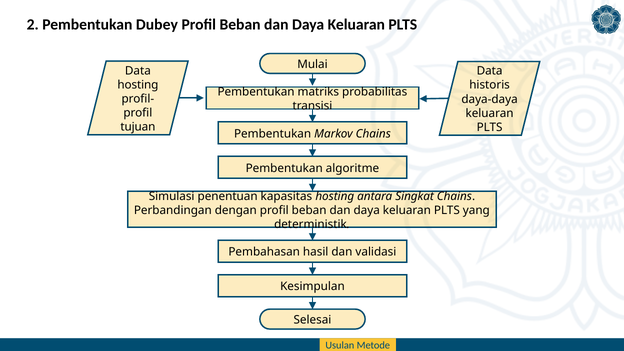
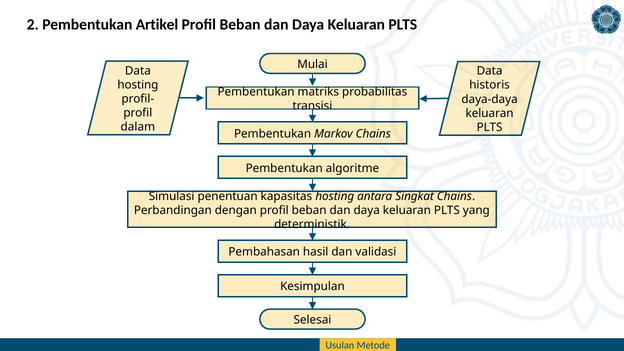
Dubey: Dubey -> Artikel
tujuan: tujuan -> dalam
